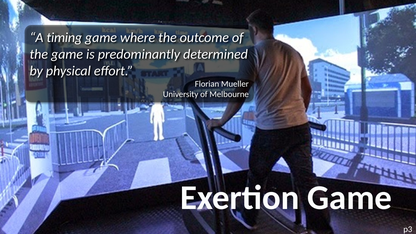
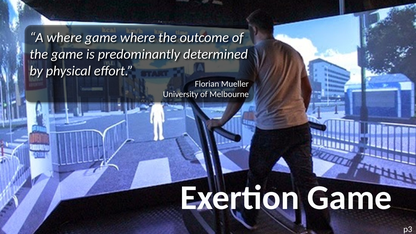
A timing: timing -> where
